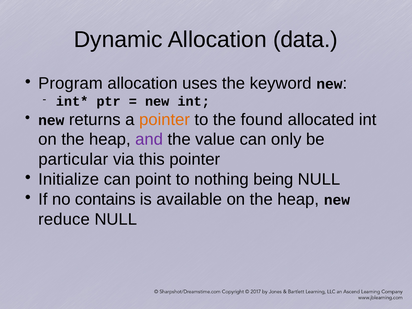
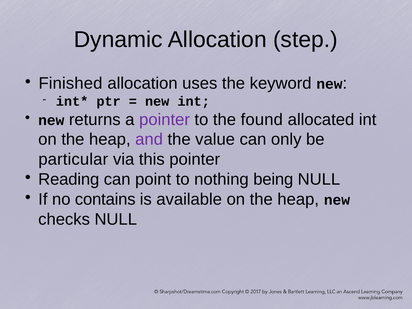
data: data -> step
Program: Program -> Finished
pointer at (164, 120) colour: orange -> purple
Initialize: Initialize -> Reading
reduce: reduce -> checks
